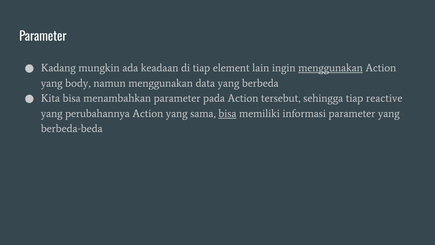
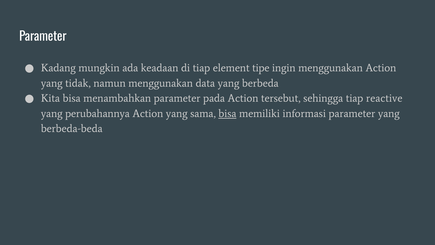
lain: lain -> tipe
menggunakan at (331, 68) underline: present -> none
body: body -> tidak
